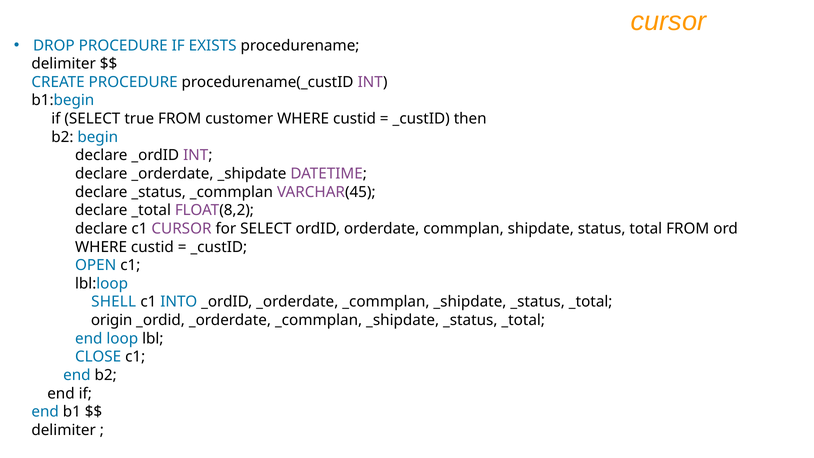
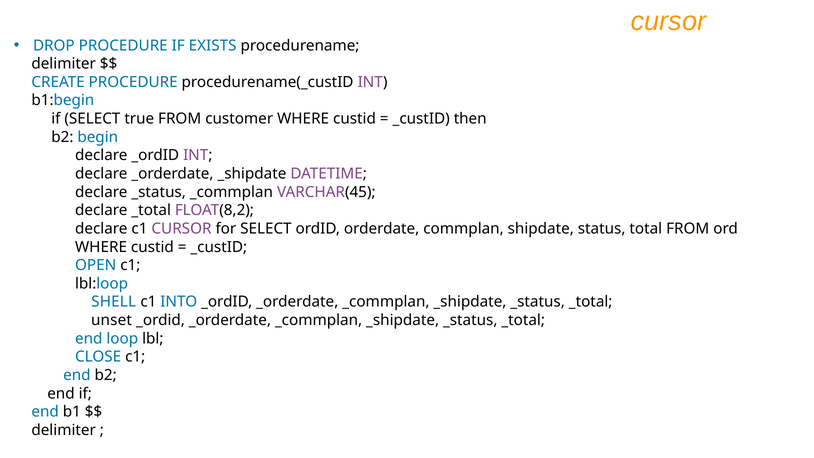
origin: origin -> unset
